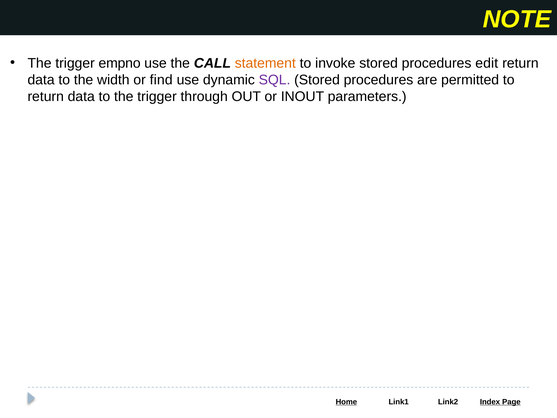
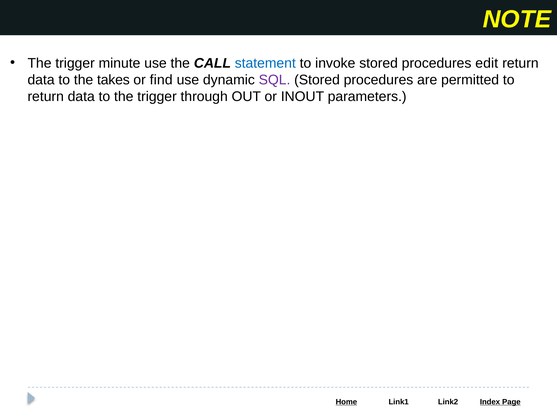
empno: empno -> minute
statement colour: orange -> blue
width: width -> takes
